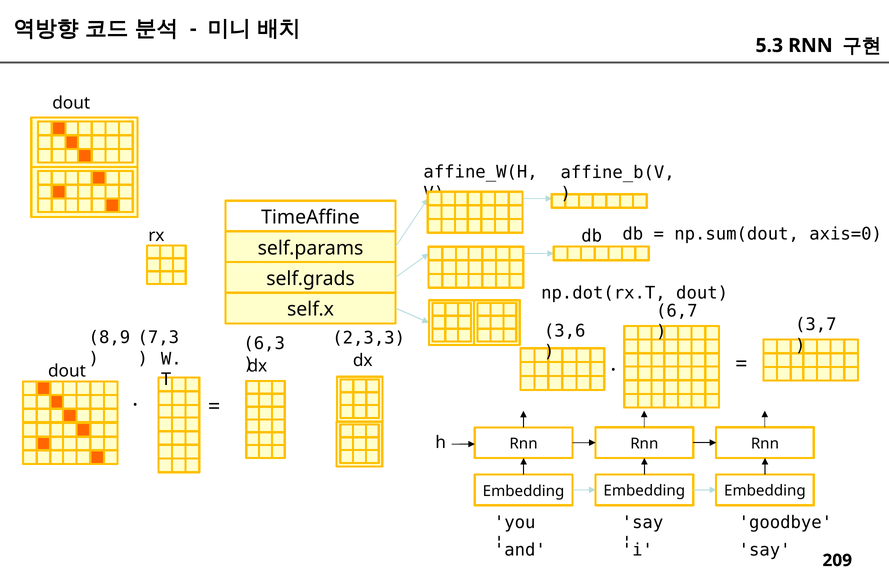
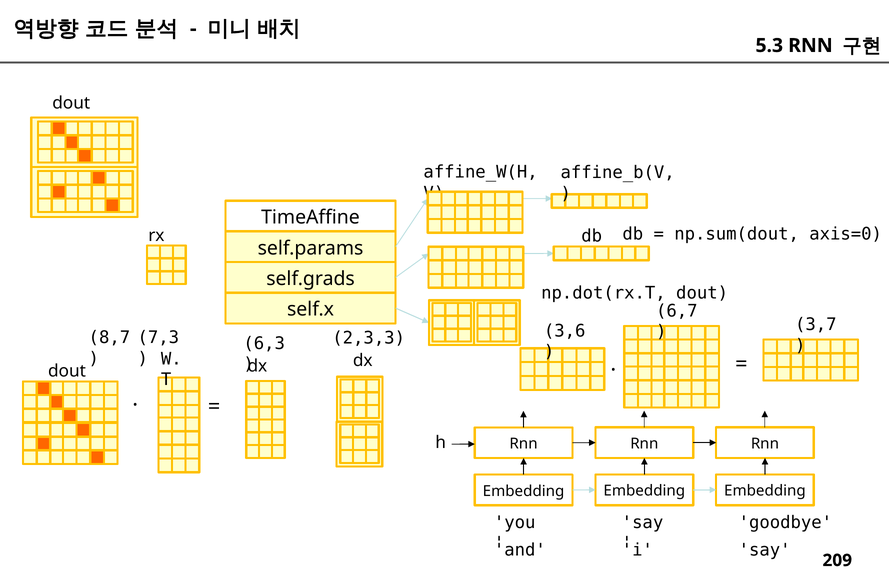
8,9: 8,9 -> 8,7
